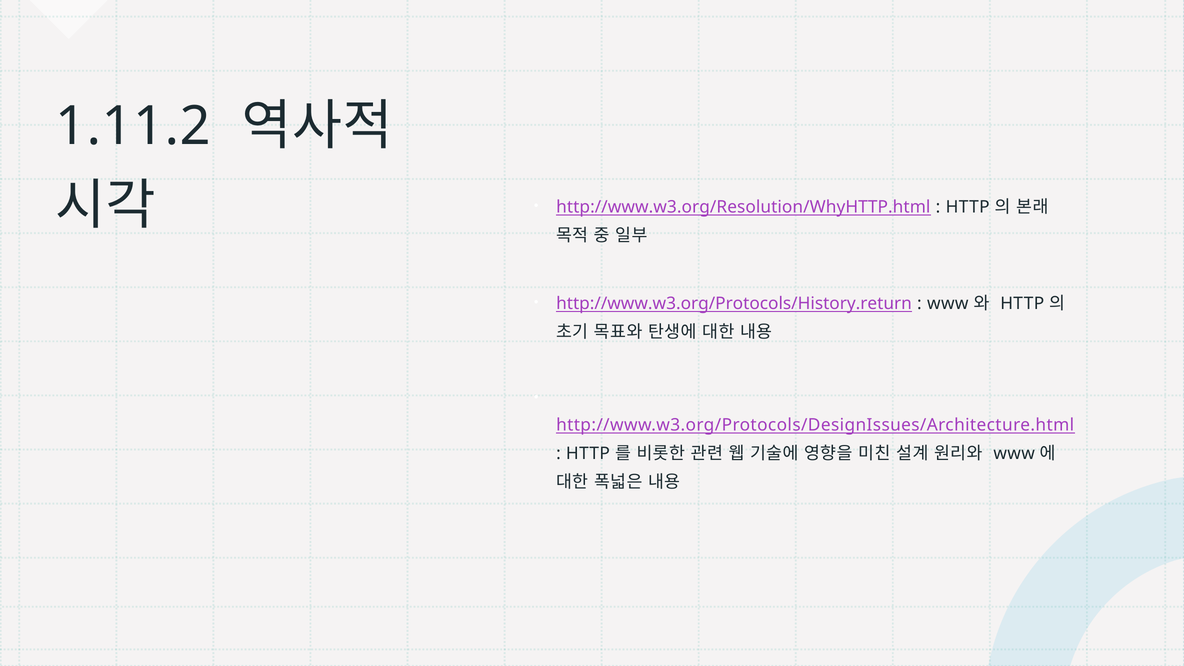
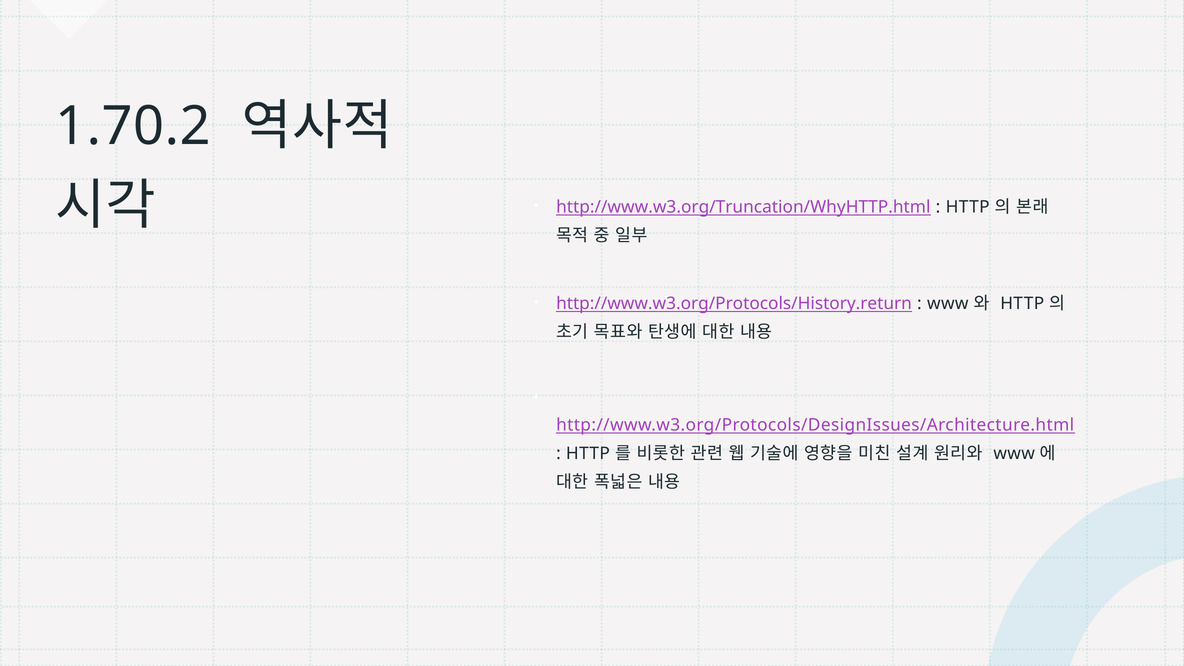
1.11.2: 1.11.2 -> 1.70.2
http://www.w3.org/Resolution/WhyHTTP.html: http://www.w3.org/Resolution/WhyHTTP.html -> http://www.w3.org/Truncation/WhyHTTP.html
